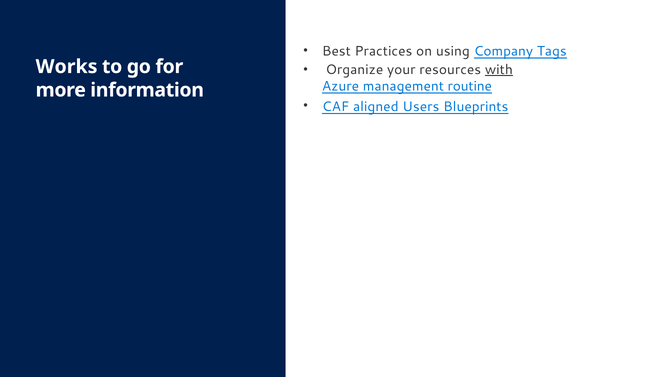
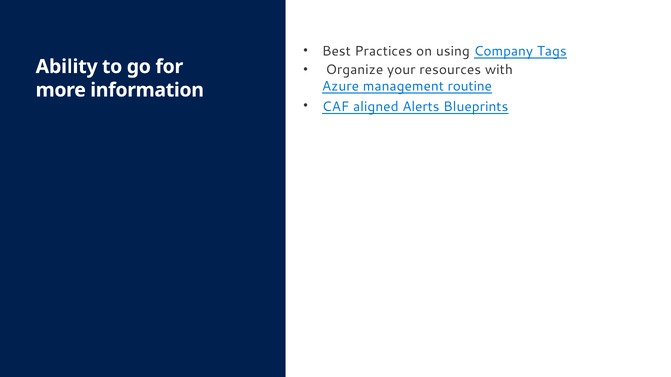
with underline: present -> none
Works: Works -> Ability
Users: Users -> Alerts
